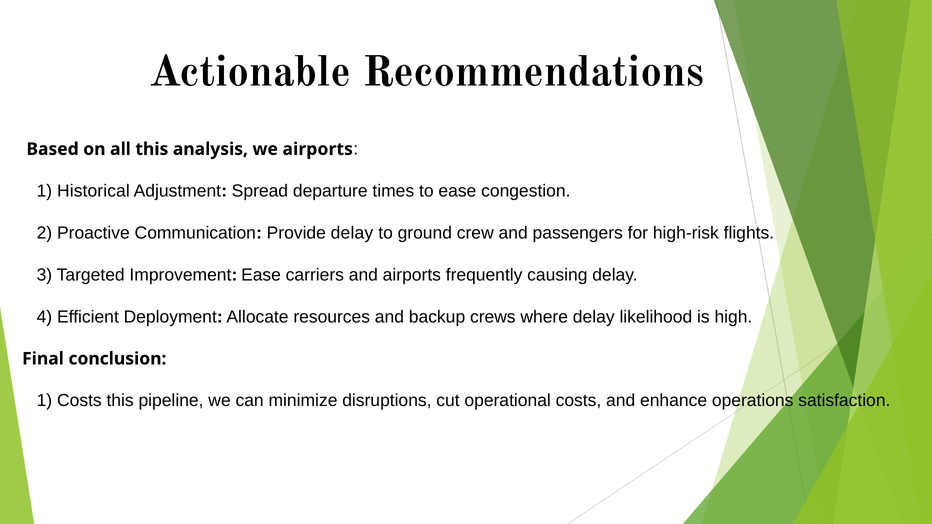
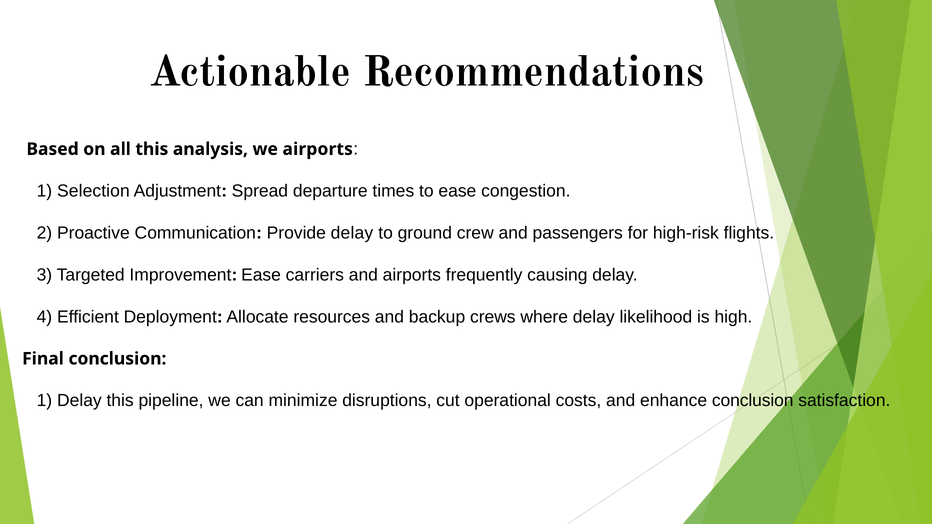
Historical: Historical -> Selection
1 Costs: Costs -> Delay
enhance operations: operations -> conclusion
